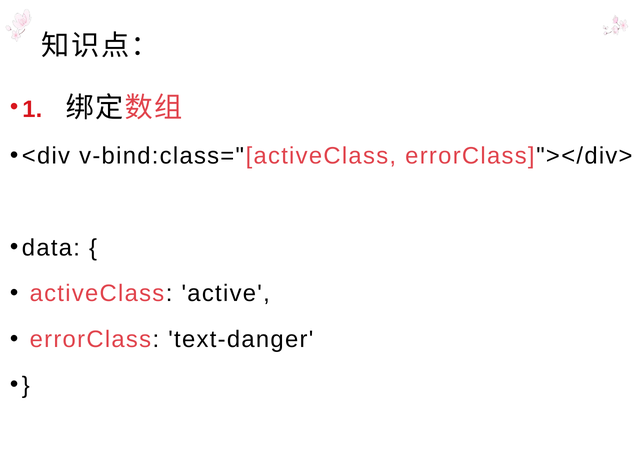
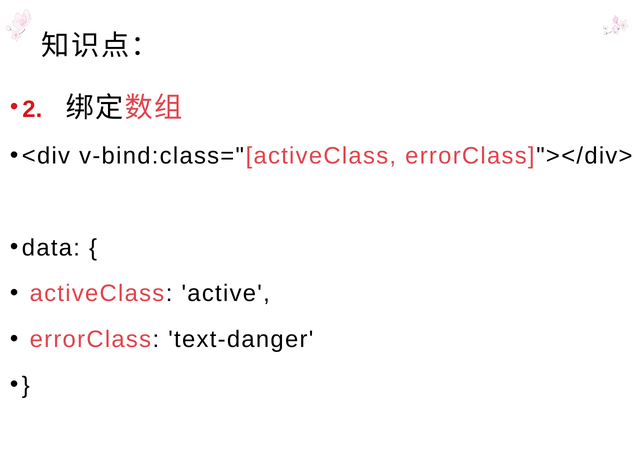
1: 1 -> 2
